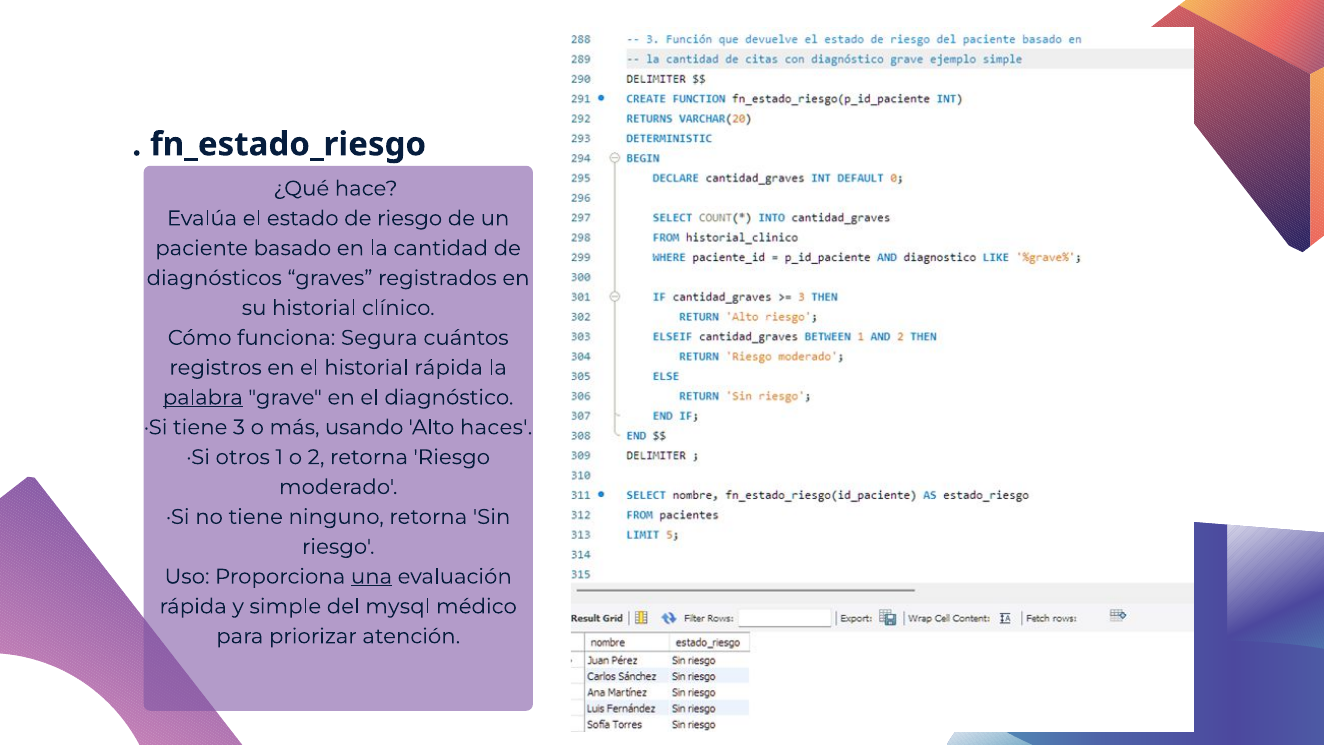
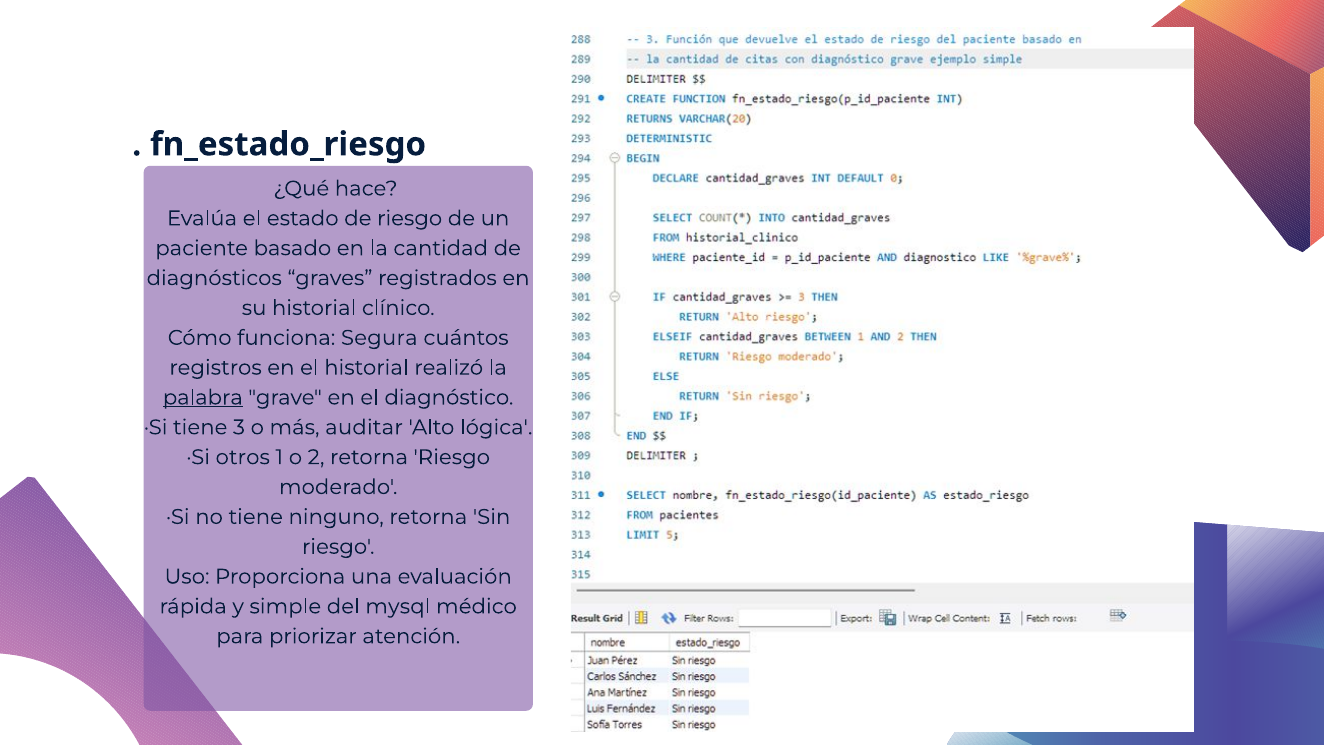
historial rápida: rápida -> realizó
usando: usando -> auditar
haces: haces -> lógica
una underline: present -> none
